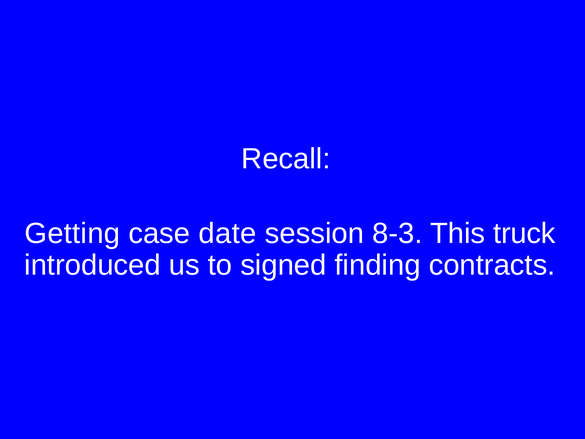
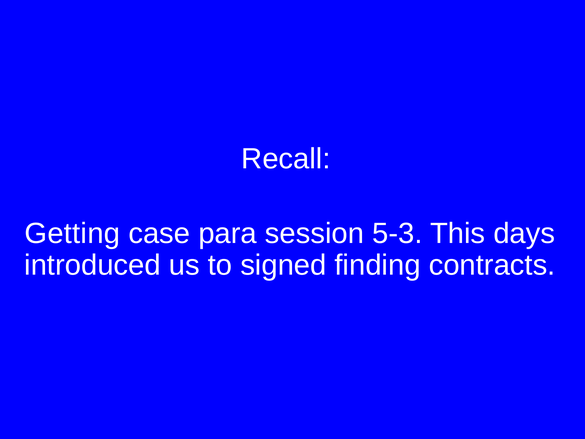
date: date -> para
8-3: 8-3 -> 5-3
truck: truck -> days
